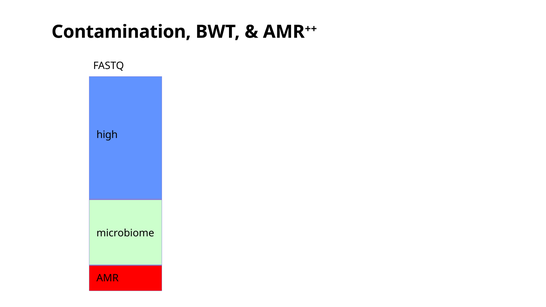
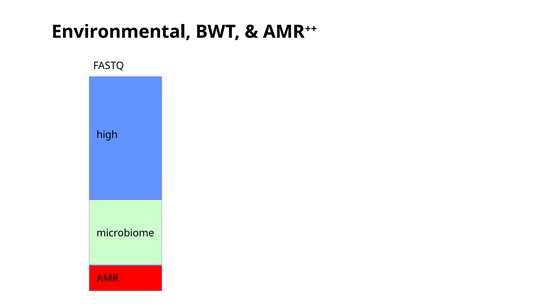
Contamination: Contamination -> Environmental
